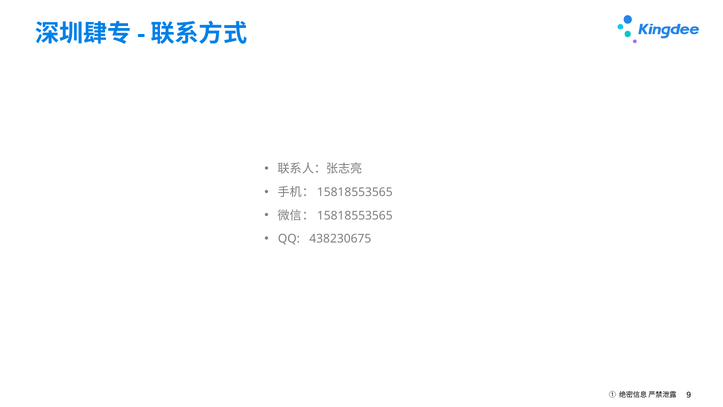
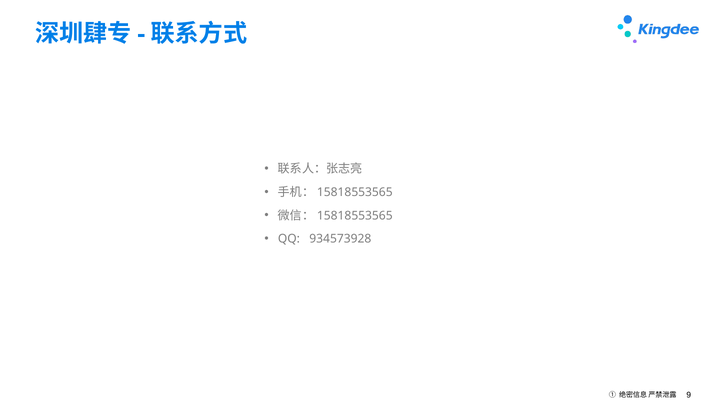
438230675: 438230675 -> 934573928
